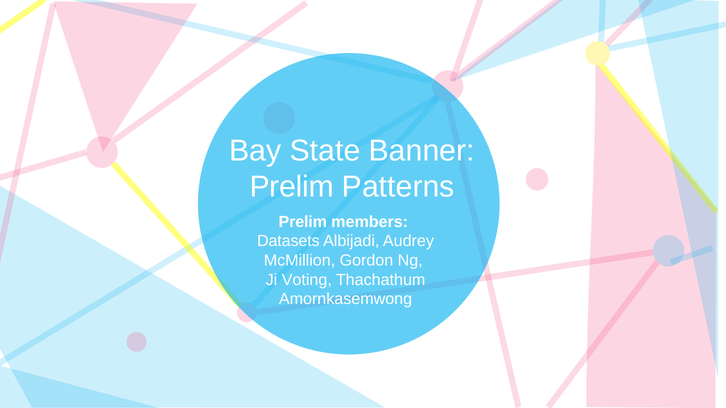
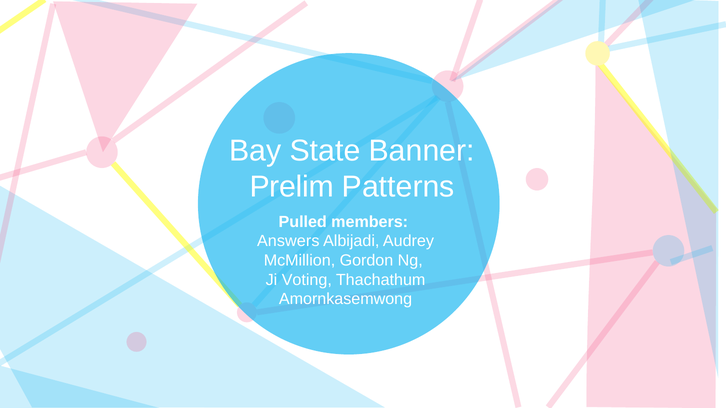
Prelim at (303, 222): Prelim -> Pulled
Datasets: Datasets -> Answers
